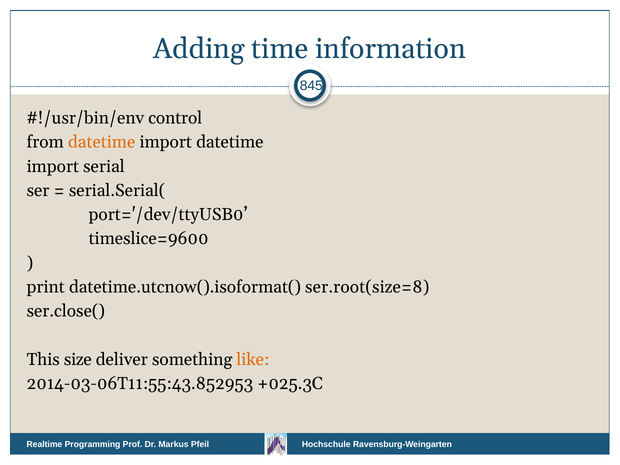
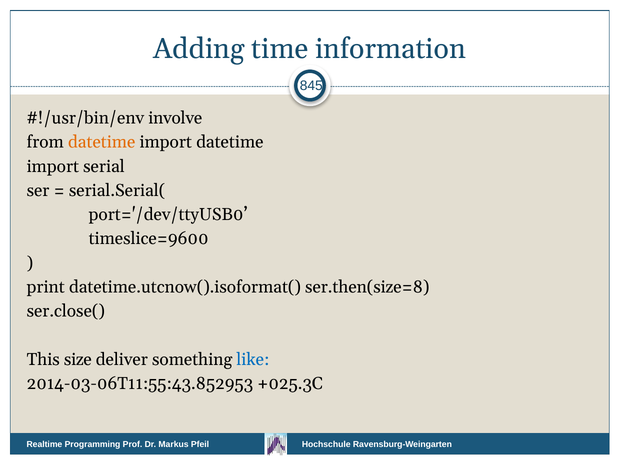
control: control -> involve
ser.root(size=8: ser.root(size=8 -> ser.then(size=8
like colour: orange -> blue
